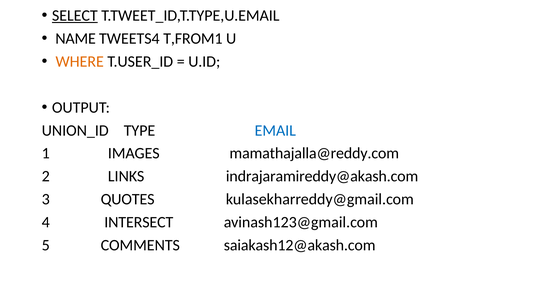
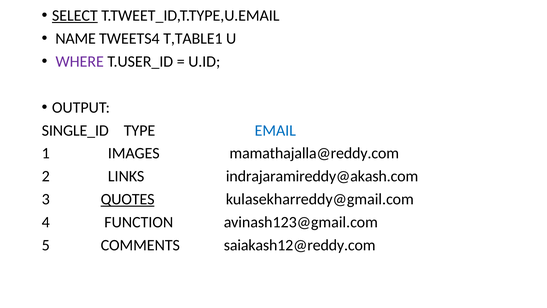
T,FROM1: T,FROM1 -> T,TABLE1
WHERE colour: orange -> purple
UNION_ID: UNION_ID -> SINGLE_ID
QUOTES underline: none -> present
INTERSECT: INTERSECT -> FUNCTION
saiakash12@akash.com: saiakash12@akash.com -> saiakash12@reddy.com
